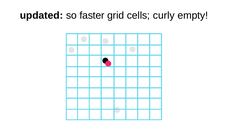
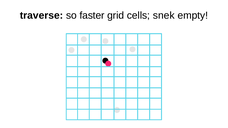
updated: updated -> traverse
curly: curly -> snek
